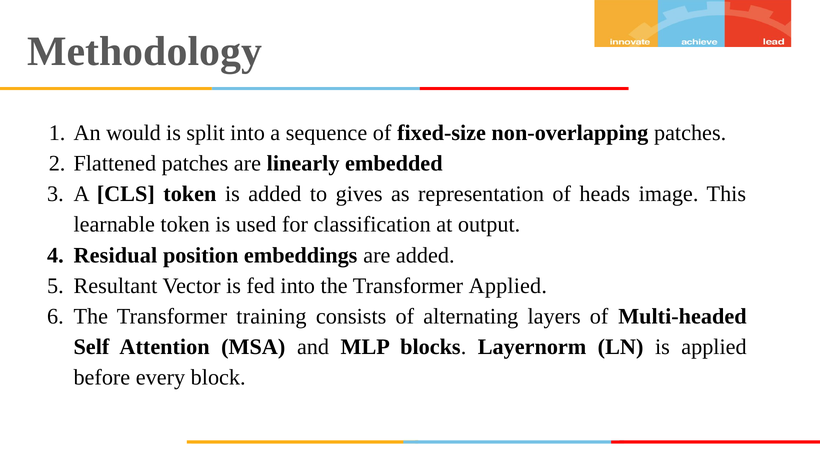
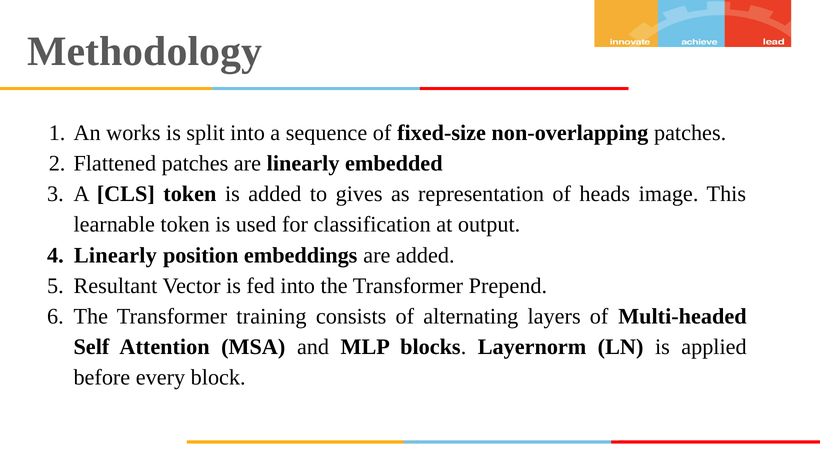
would: would -> works
Residual at (115, 255): Residual -> Linearly
Transformer Applied: Applied -> Prepend
